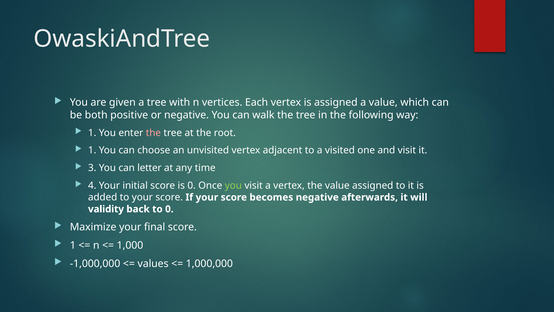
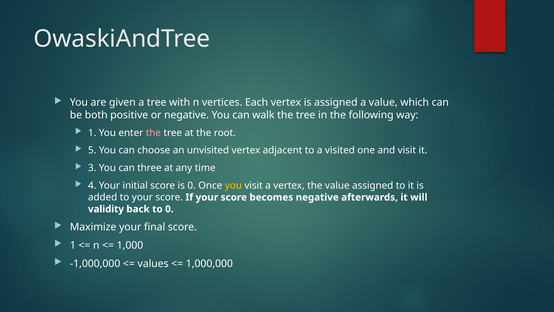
1 at (92, 150): 1 -> 5
letter: letter -> three
you at (233, 185) colour: light green -> yellow
